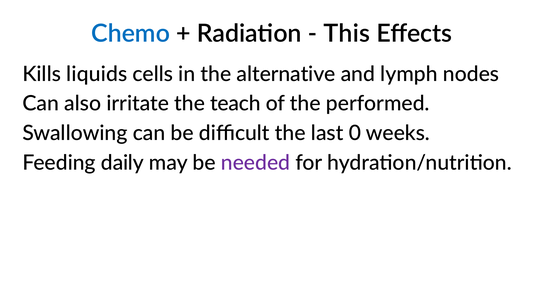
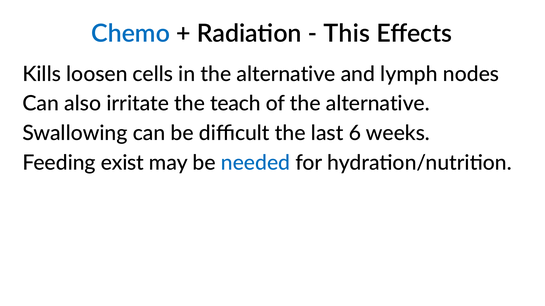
liquids: liquids -> loosen
of the performed: performed -> alternative
0: 0 -> 6
daily: daily -> exist
needed colour: purple -> blue
